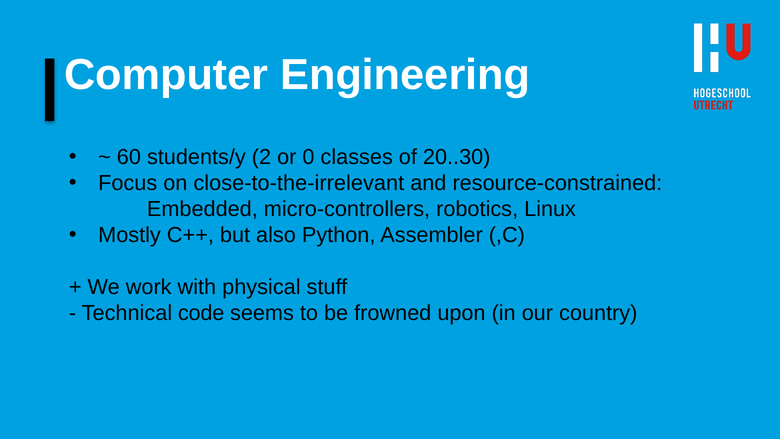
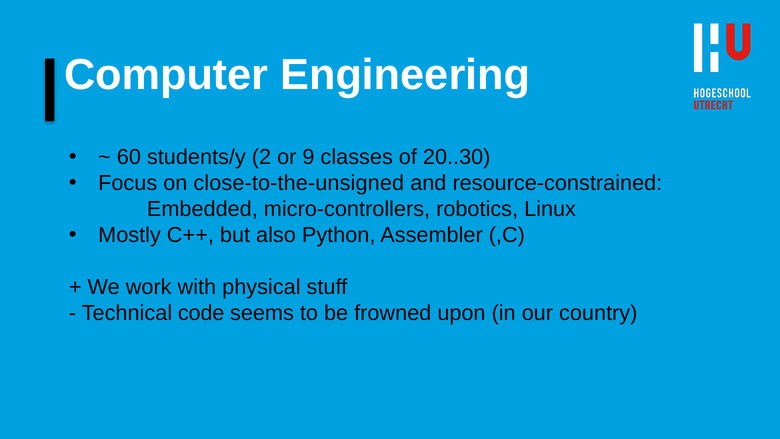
0: 0 -> 9
close-to-the-irrelevant: close-to-the-irrelevant -> close-to-the-unsigned
